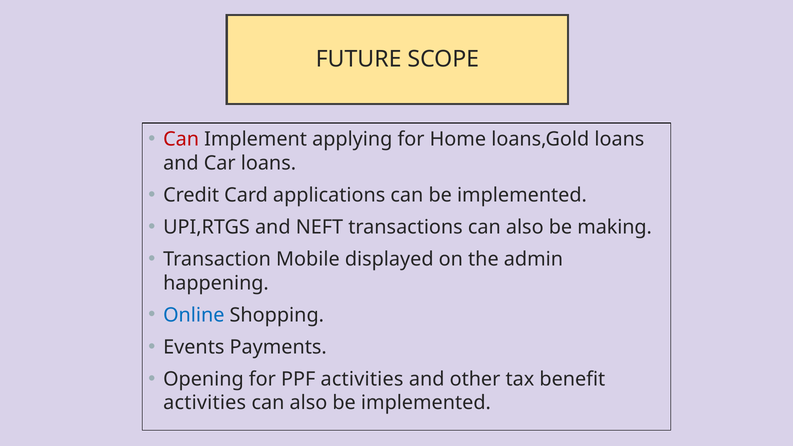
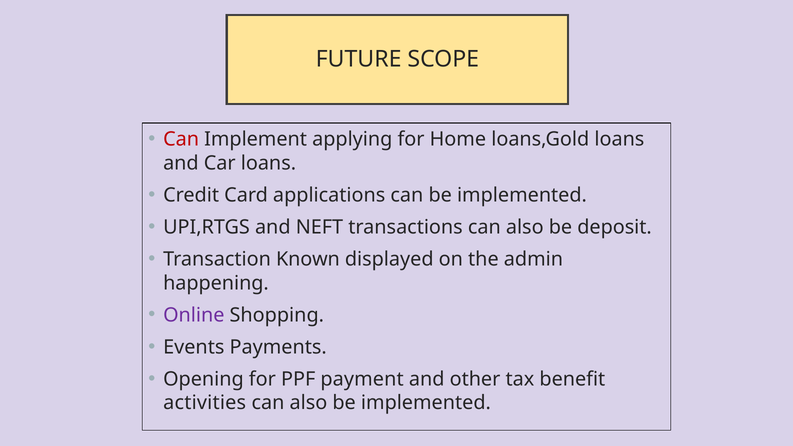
making: making -> deposit
Mobile: Mobile -> Known
Online colour: blue -> purple
PPF activities: activities -> payment
